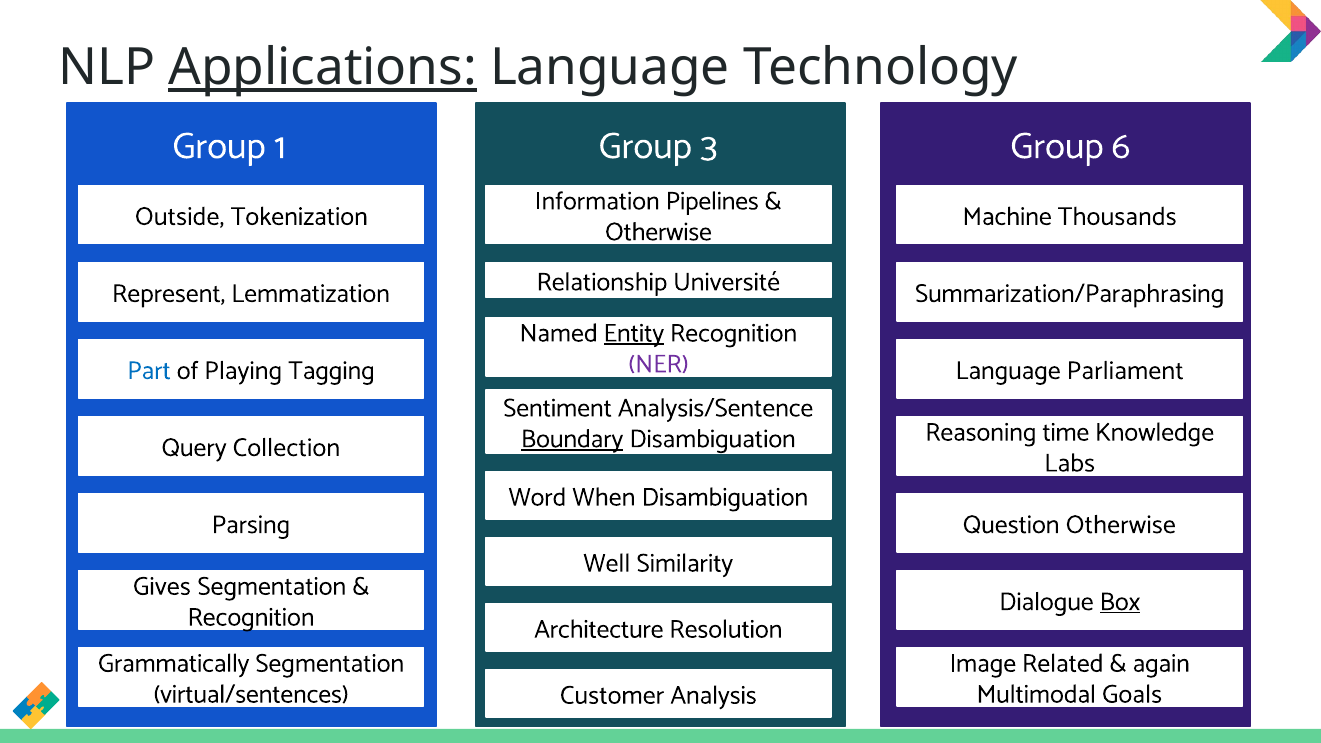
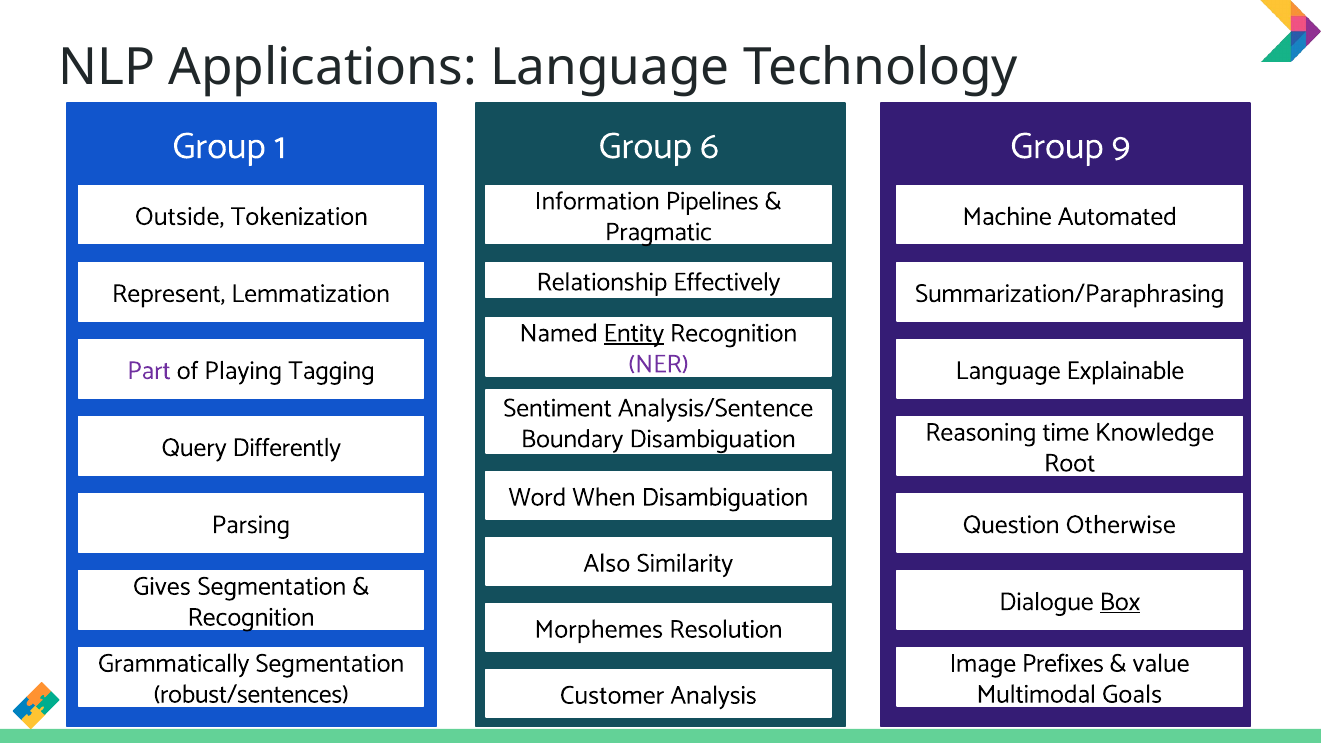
Applications underline: present -> none
3: 3 -> 6
6: 6 -> 9
Thousands: Thousands -> Automated
Otherwise at (658, 232): Otherwise -> Pragmatic
Université: Université -> Effectively
Part colour: blue -> purple
Parliament: Parliament -> Explainable
Boundary underline: present -> none
Collection: Collection -> Differently
Labs: Labs -> Root
Well: Well -> Also
Architecture: Architecture -> Morphemes
Related: Related -> Prefixes
again: again -> value
virtual/sentences: virtual/sentences -> robust/sentences
